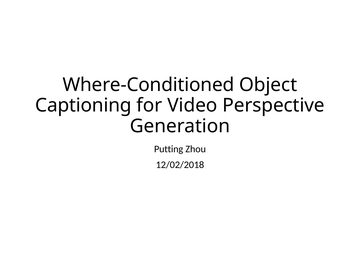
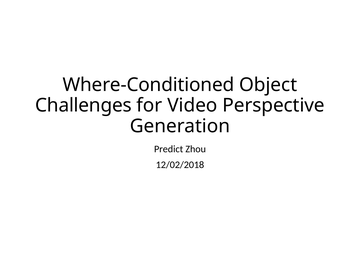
Captioning: Captioning -> Challenges
Putting: Putting -> Predict
